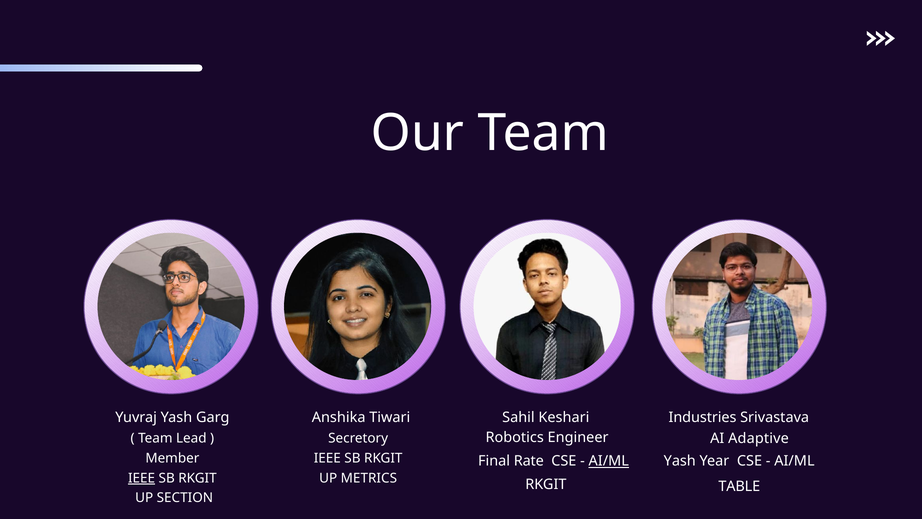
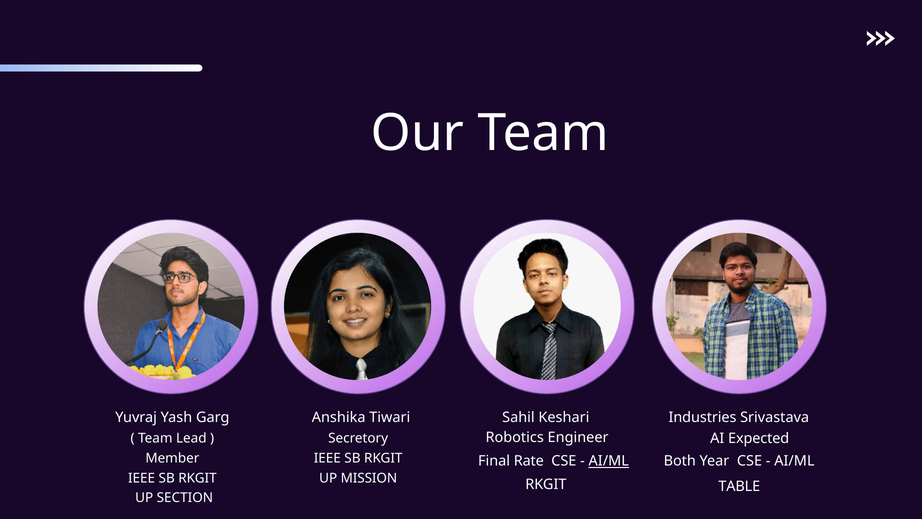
Adaptive: Adaptive -> Expected
Yash at (680, 461): Yash -> Both
IEEE at (142, 478) underline: present -> none
METRICS: METRICS -> MISSION
